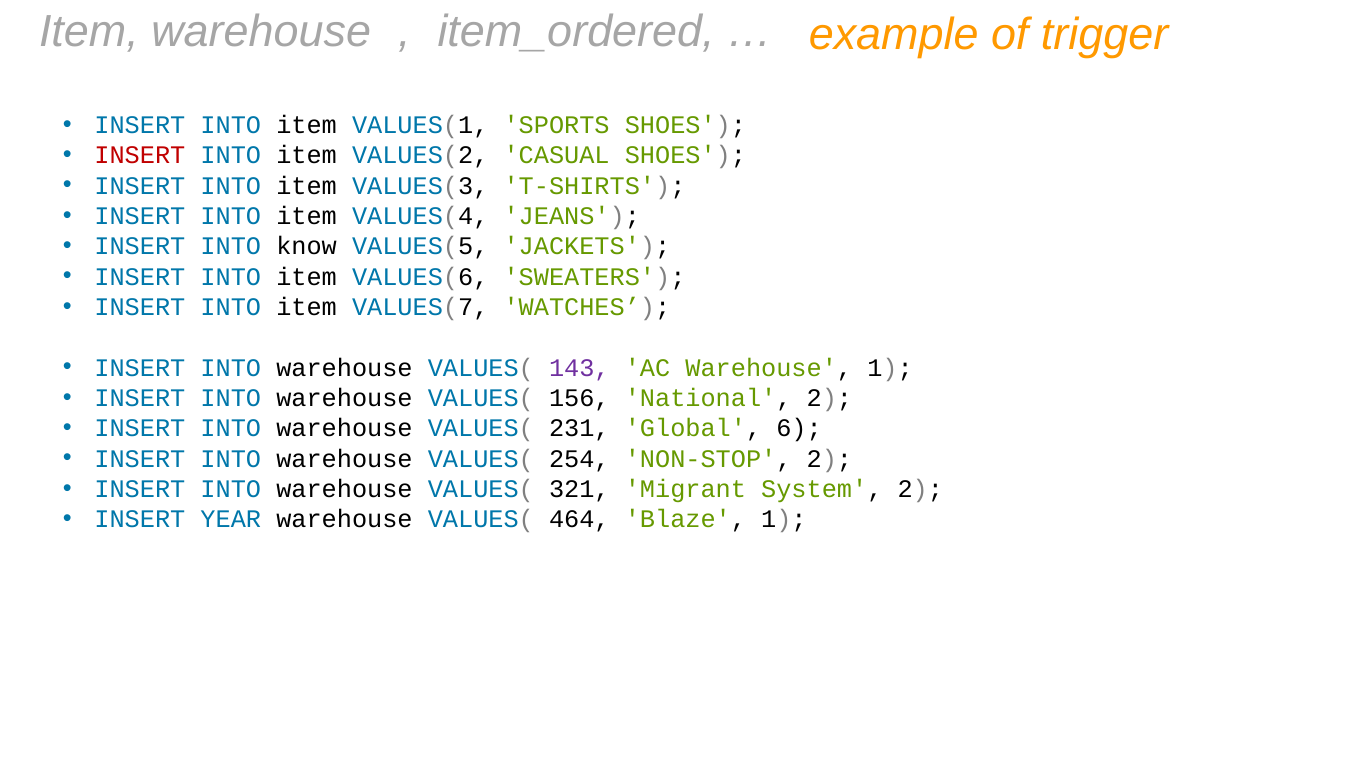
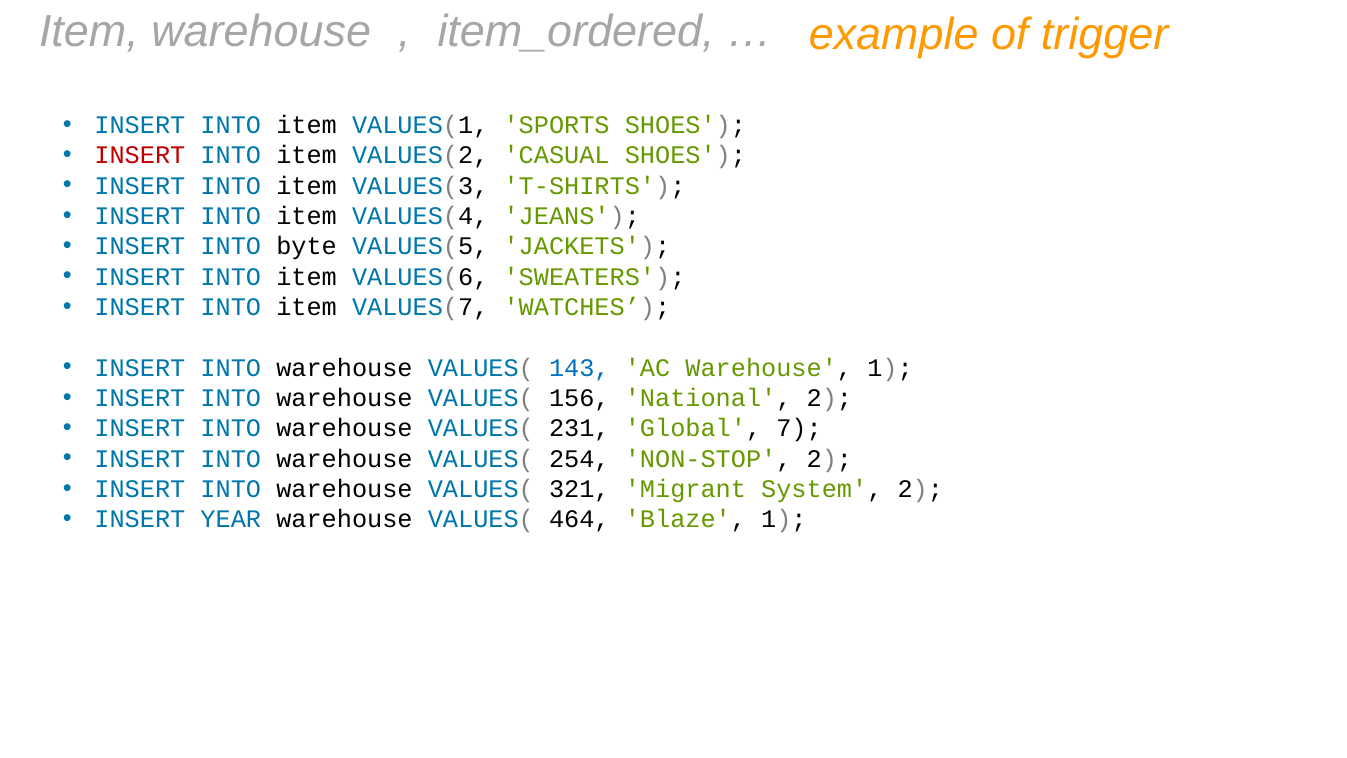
know: know -> byte
143 colour: purple -> blue
6: 6 -> 7
